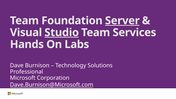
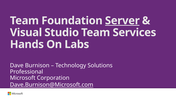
Studio underline: present -> none
